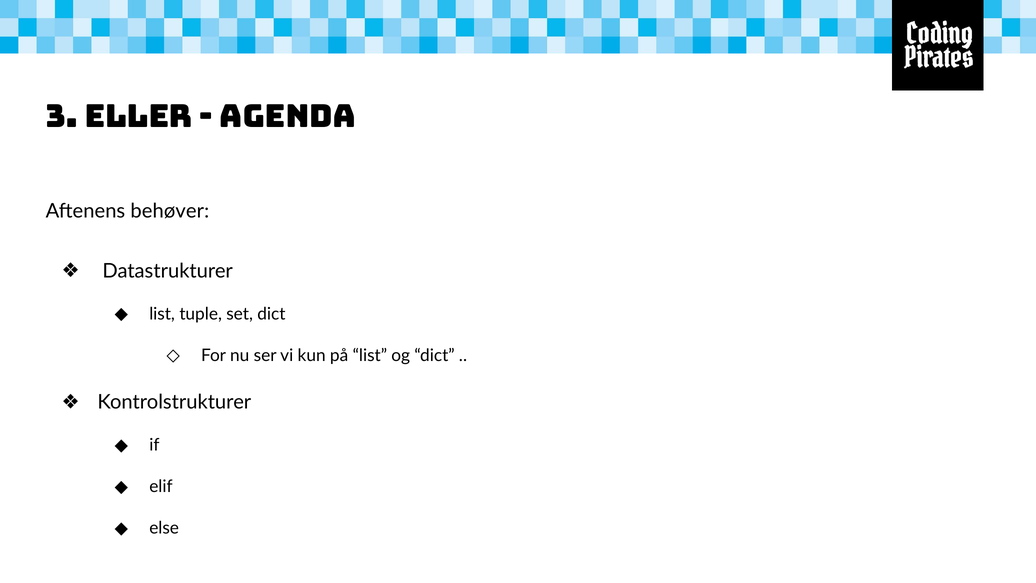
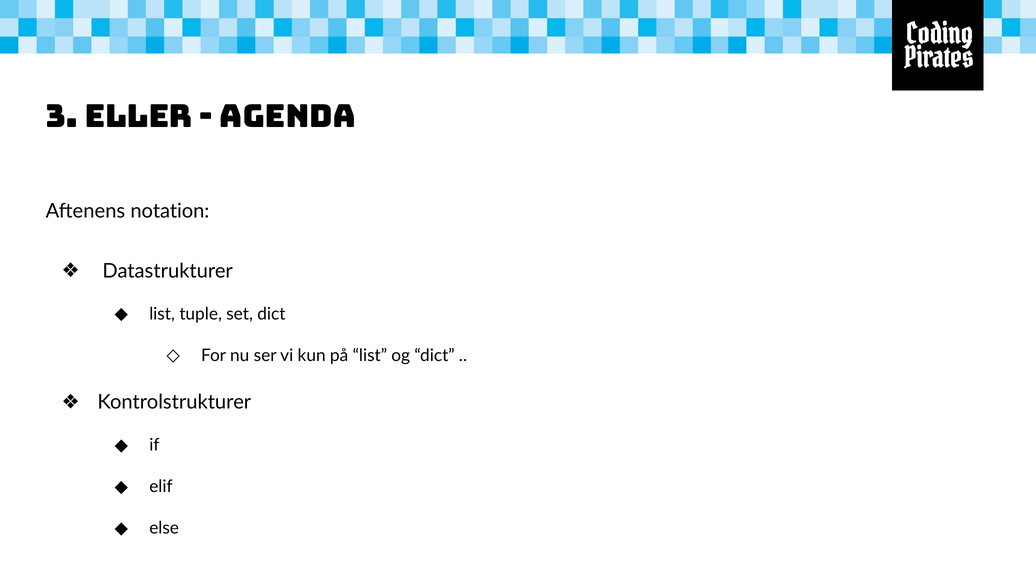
behøver: behøver -> notation
